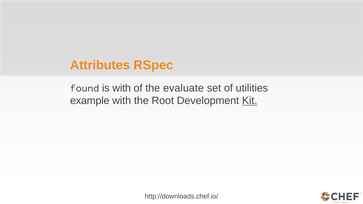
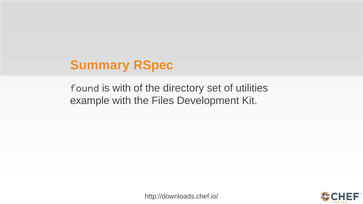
Attributes: Attributes -> Summary
evaluate: evaluate -> directory
Root: Root -> Files
Kit underline: present -> none
